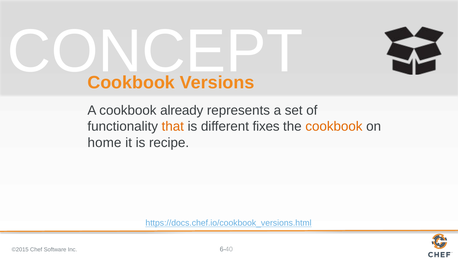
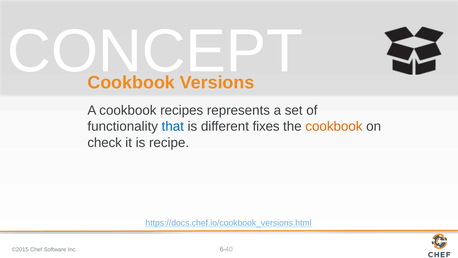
already: already -> recipes
that colour: orange -> blue
home: home -> check
